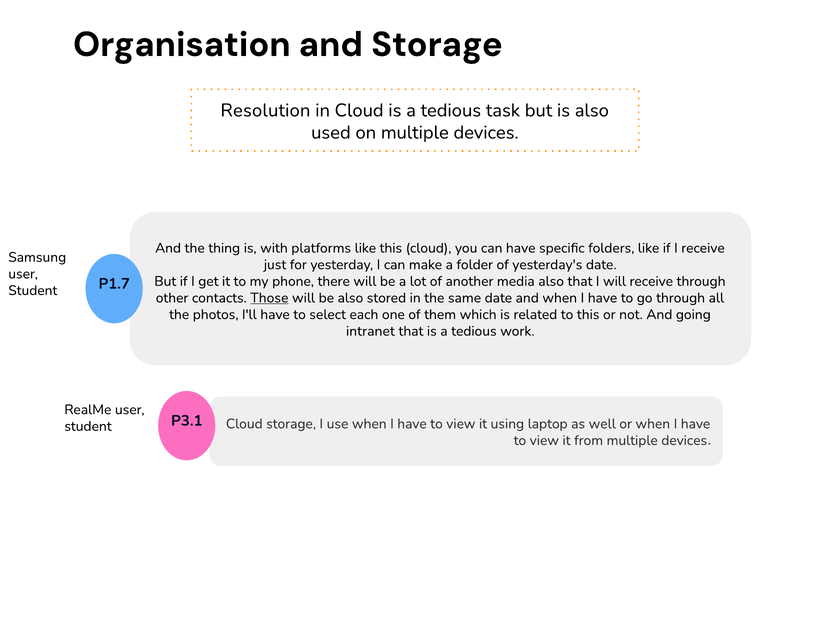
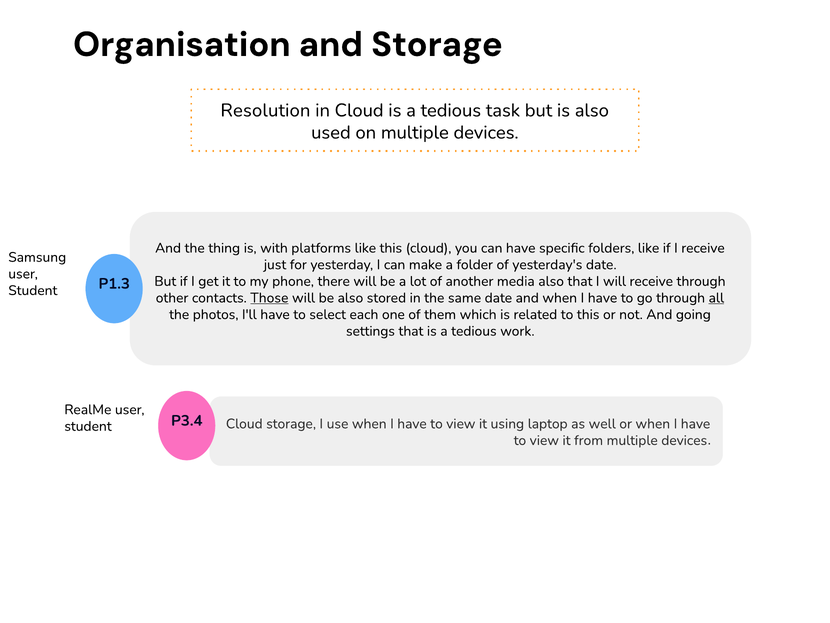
P1.7: P1.7 -> P1.3
all underline: none -> present
intranet: intranet -> settings
P3.1: P3.1 -> P3.4
